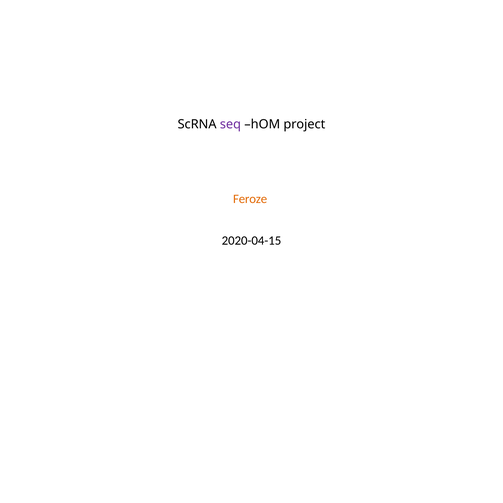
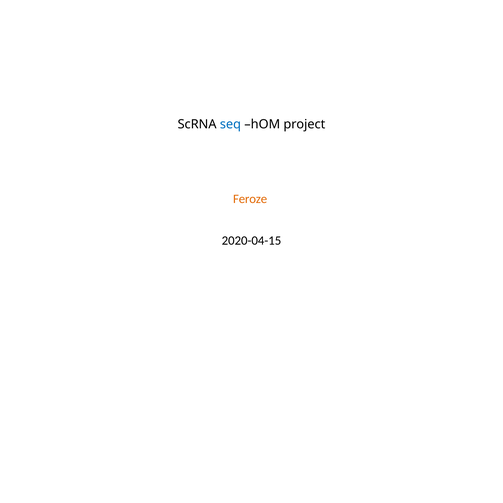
seq colour: purple -> blue
